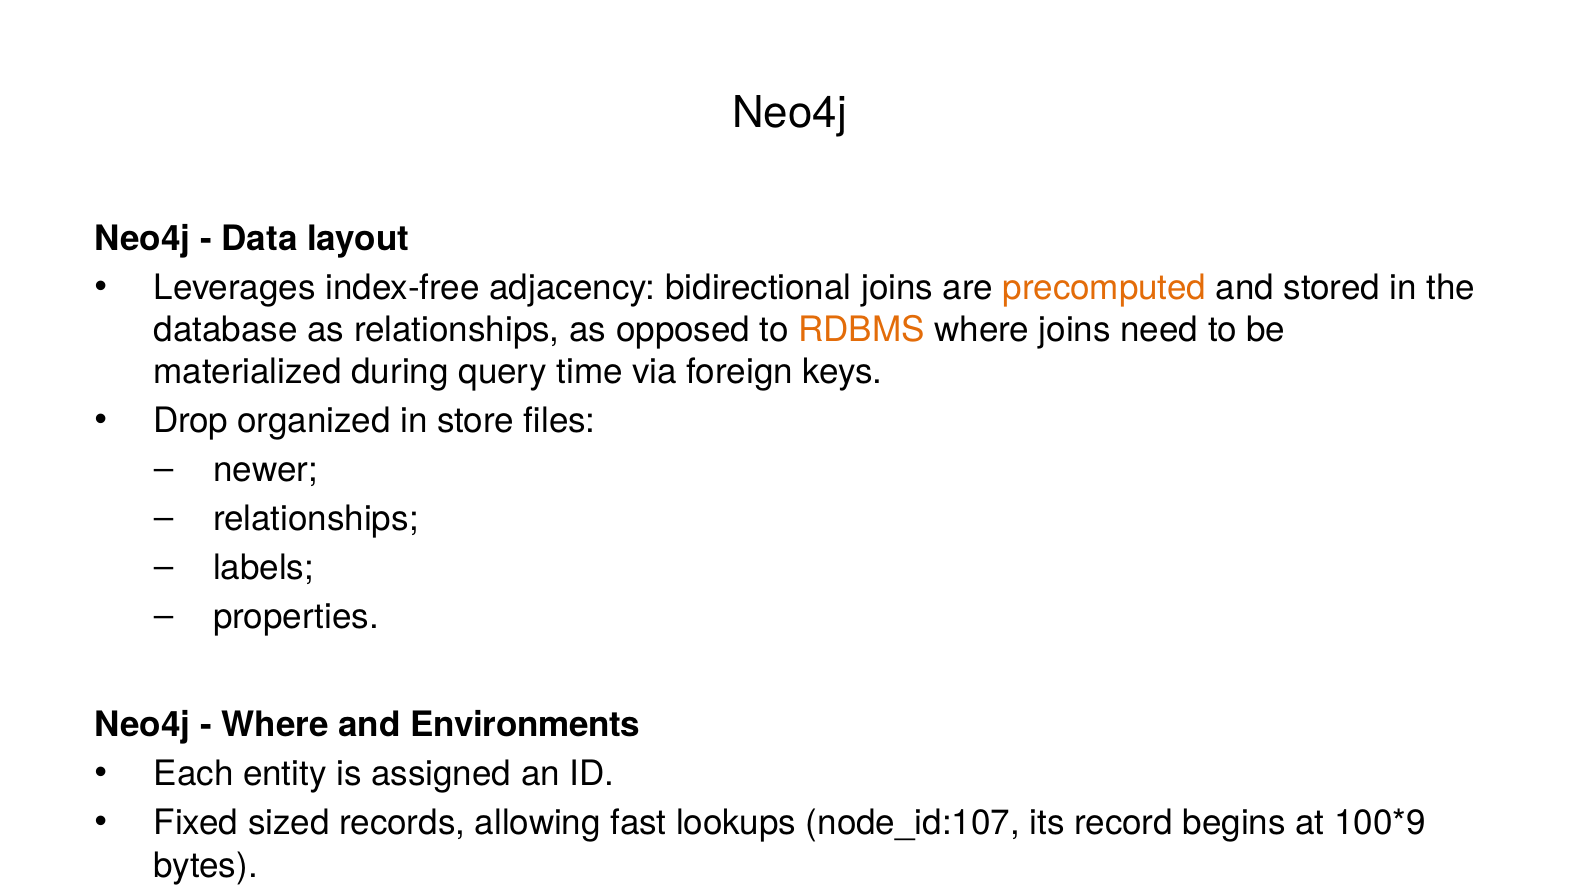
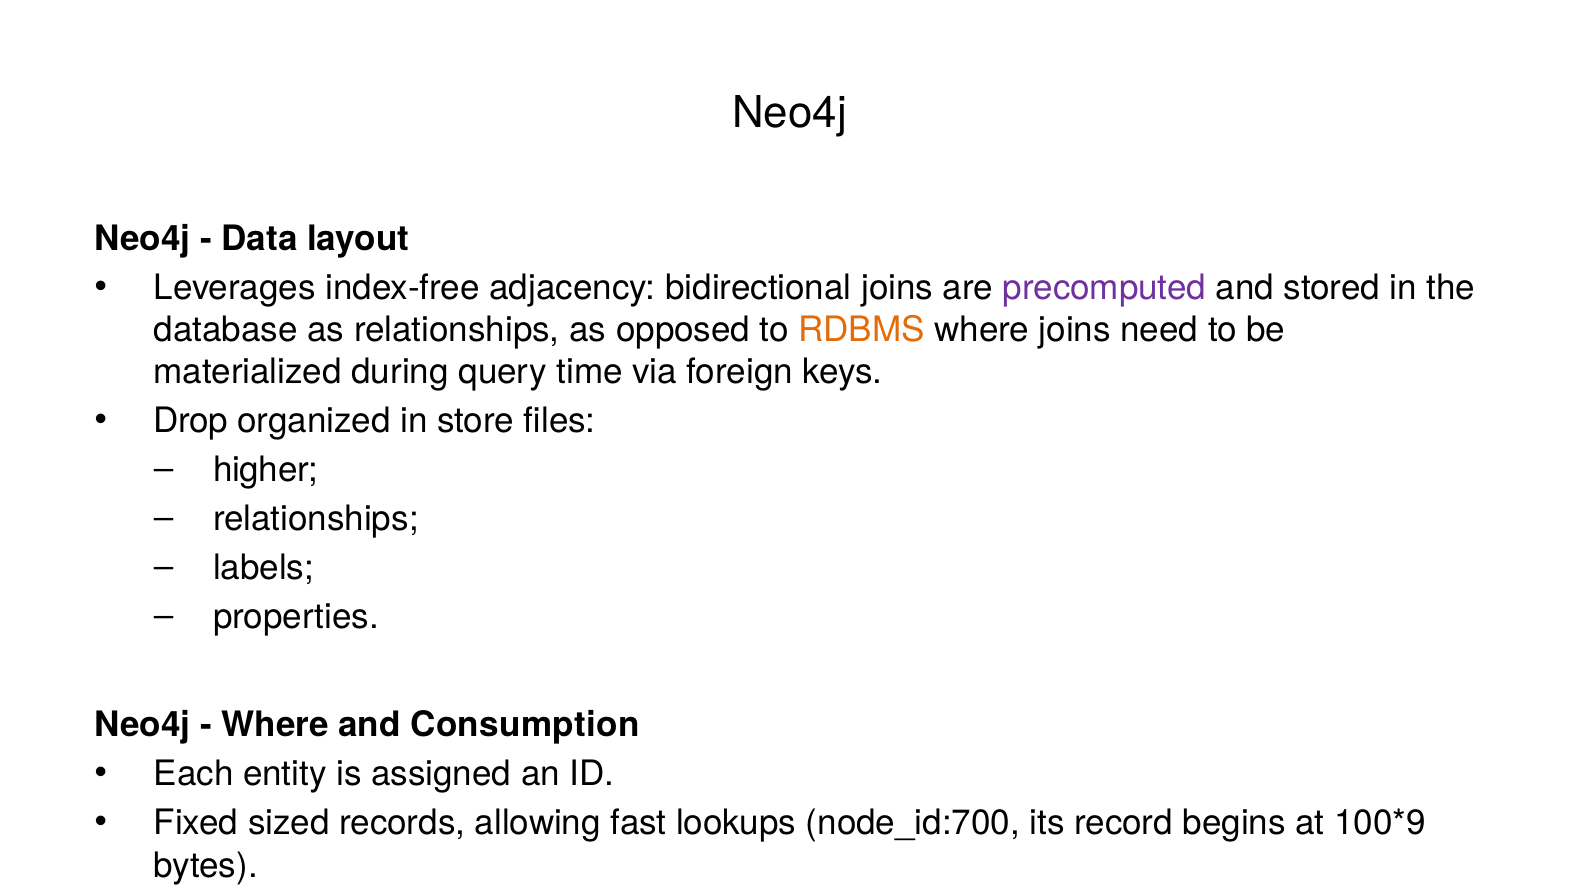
precomputed colour: orange -> purple
newer: newer -> higher
Environments: Environments -> Consumption
node_id:107: node_id:107 -> node_id:700
